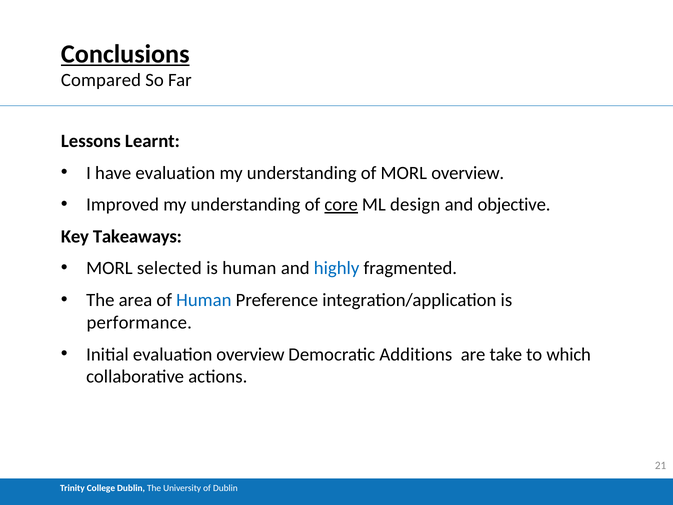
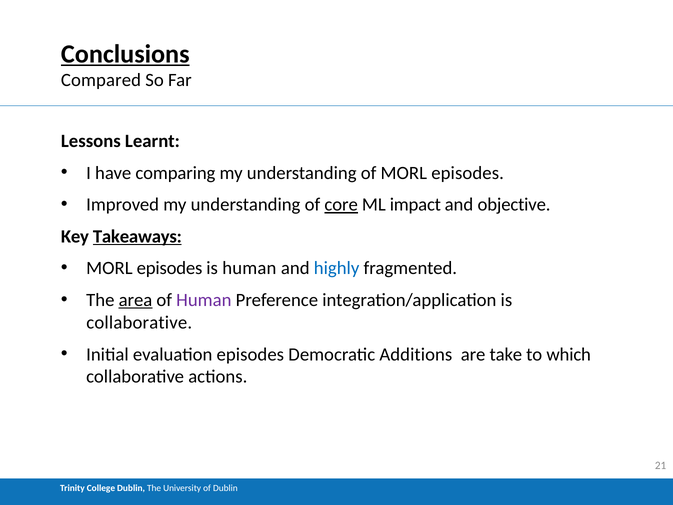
have evaluation: evaluation -> comparing
of MORL overview: overview -> episodes
design: design -> impact
Takeaways underline: none -> present
selected at (169, 268): selected -> episodes
area underline: none -> present
Human at (204, 300) colour: blue -> purple
performance at (139, 322): performance -> collaborative
evaluation overview: overview -> episodes
